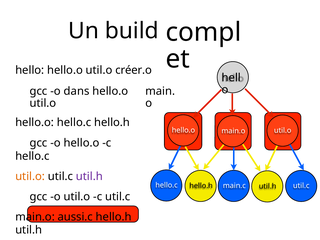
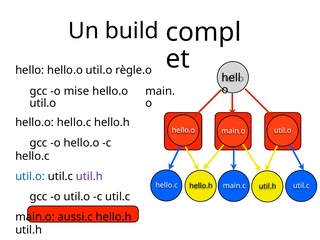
créer.o: créer.o -> règle.o
dans: dans -> mise
util.o at (30, 176) colour: orange -> blue
